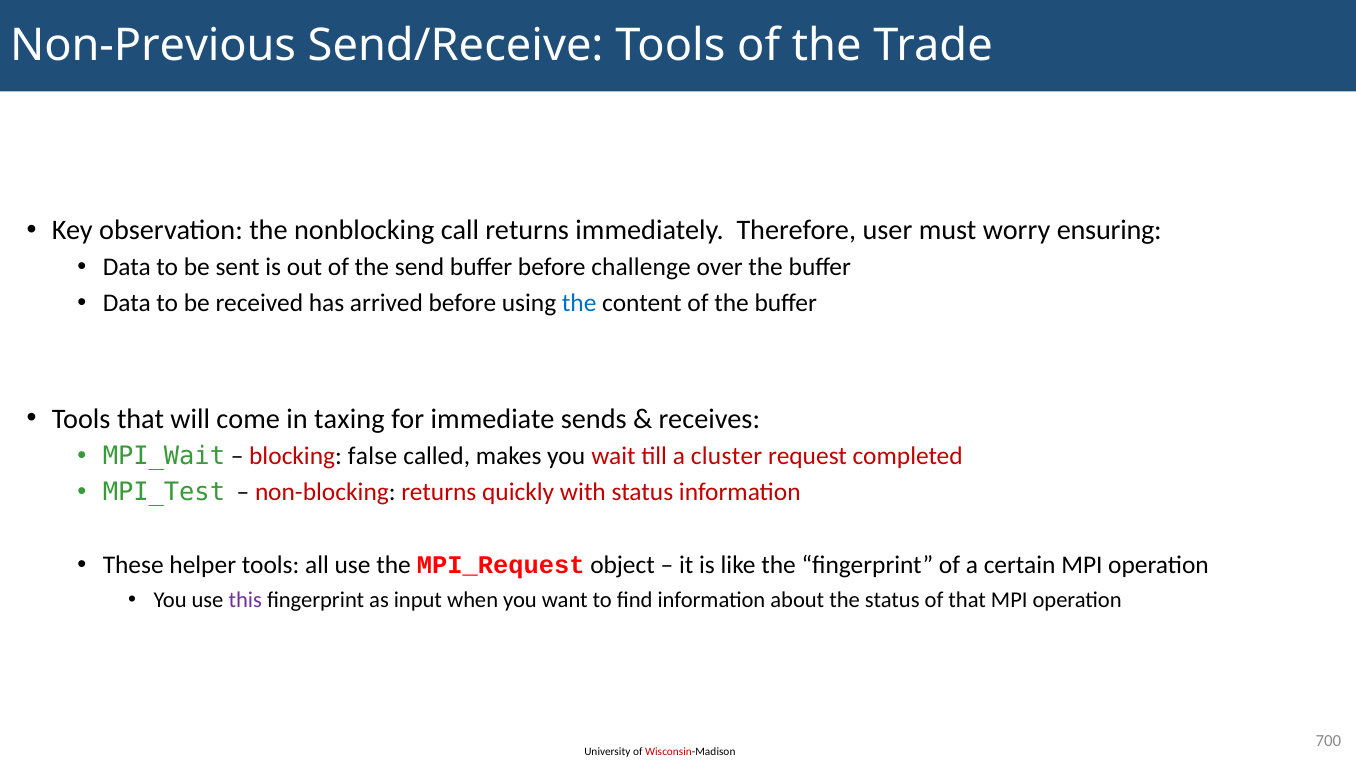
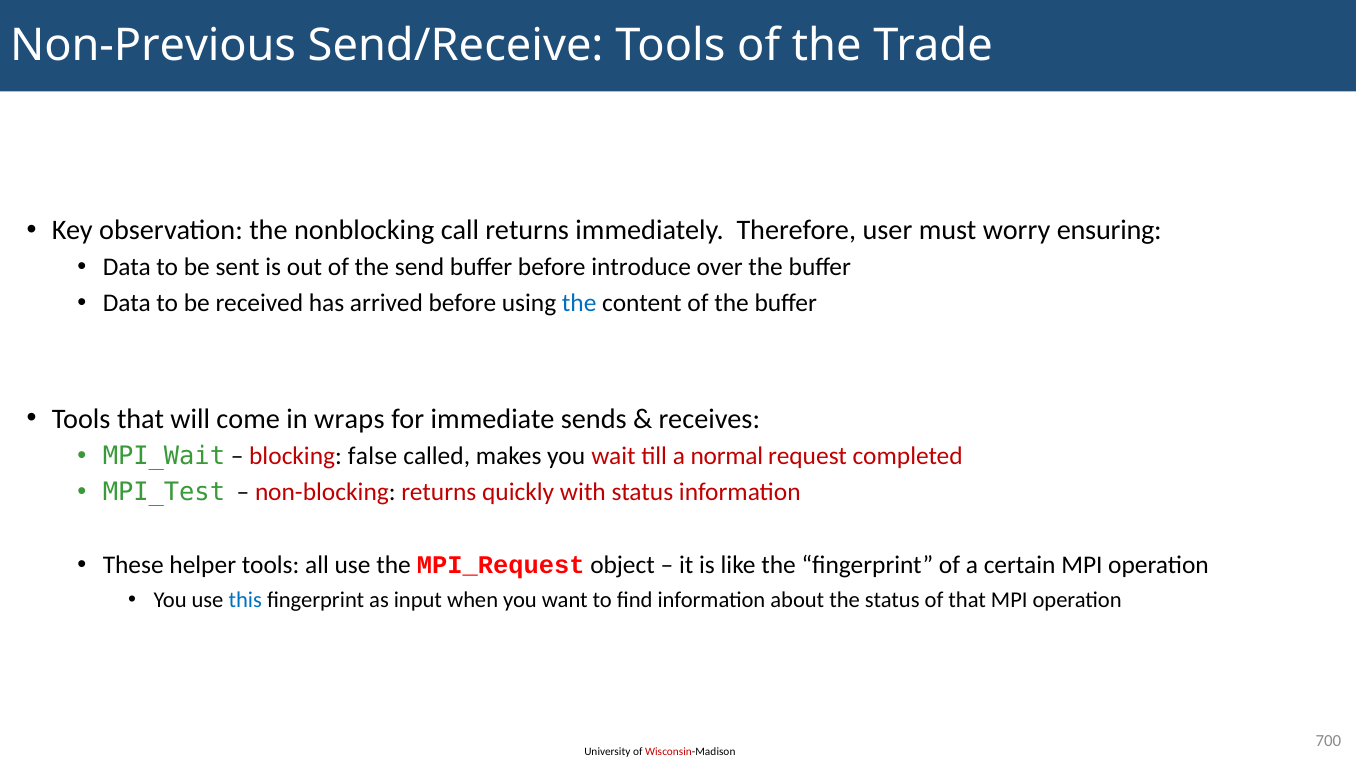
challenge: challenge -> introduce
taxing: taxing -> wraps
cluster: cluster -> normal
this colour: purple -> blue
